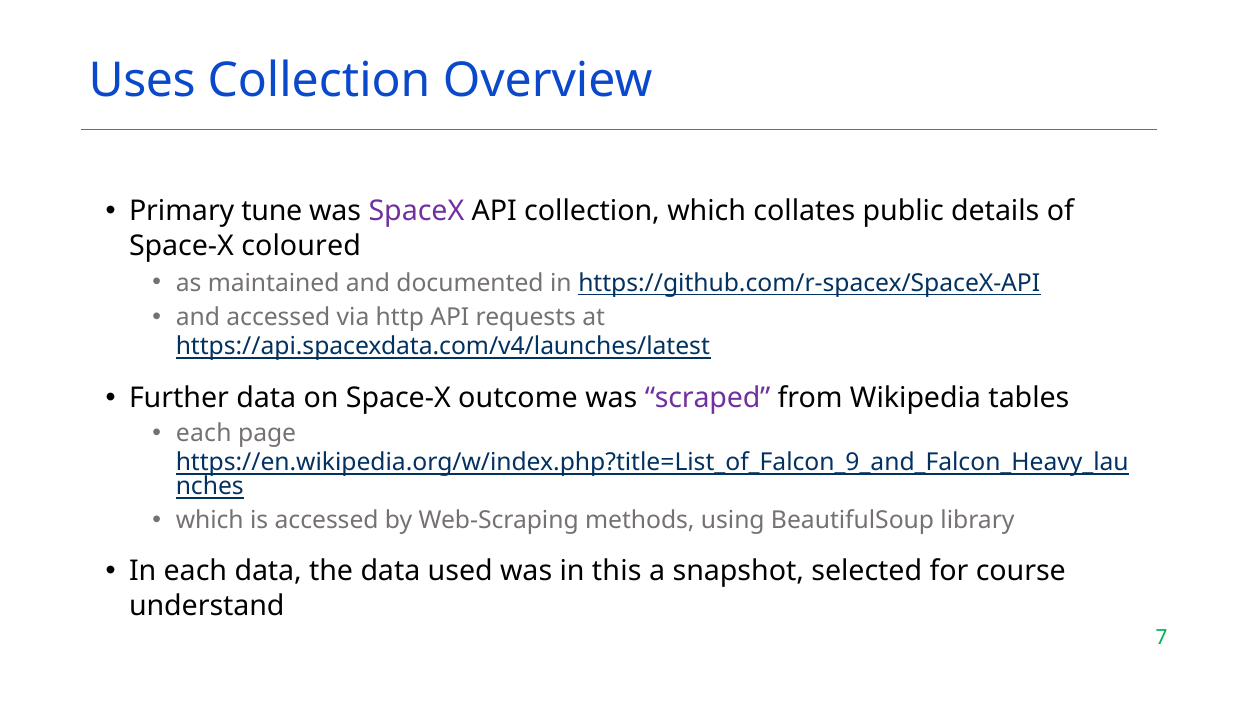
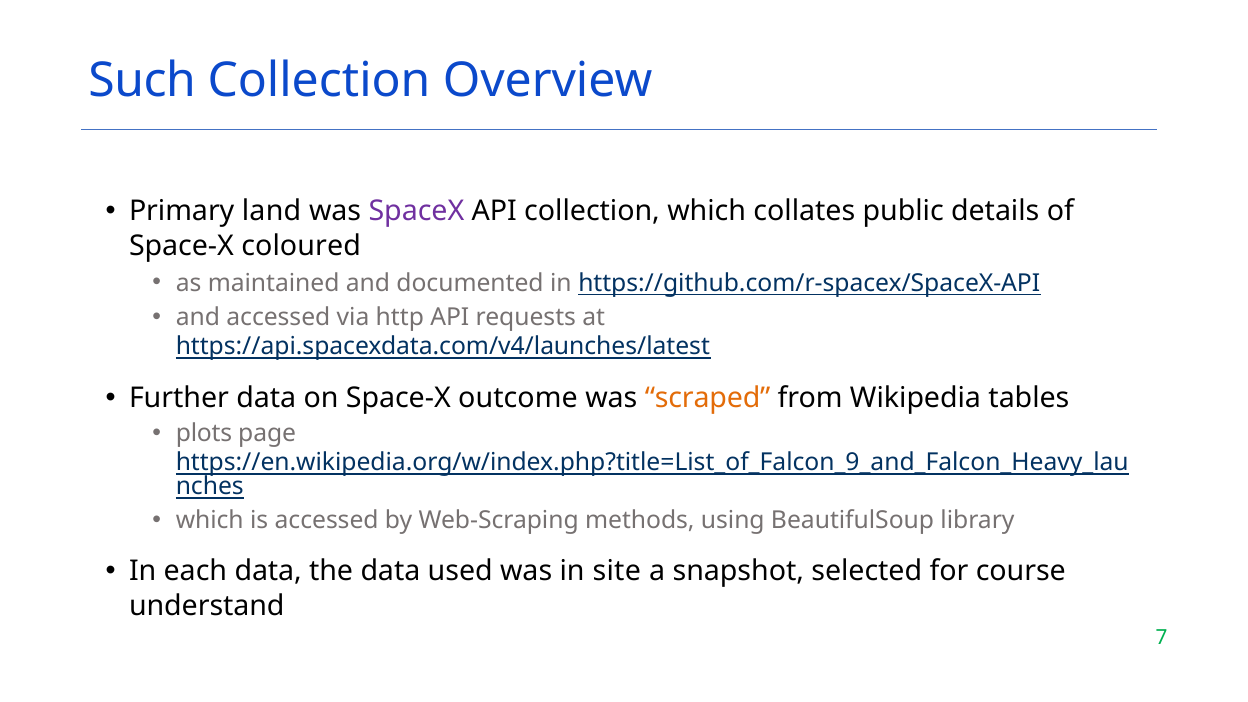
Uses: Uses -> Such
tune: tune -> land
scraped colour: purple -> orange
each at (204, 433): each -> plots
this: this -> site
